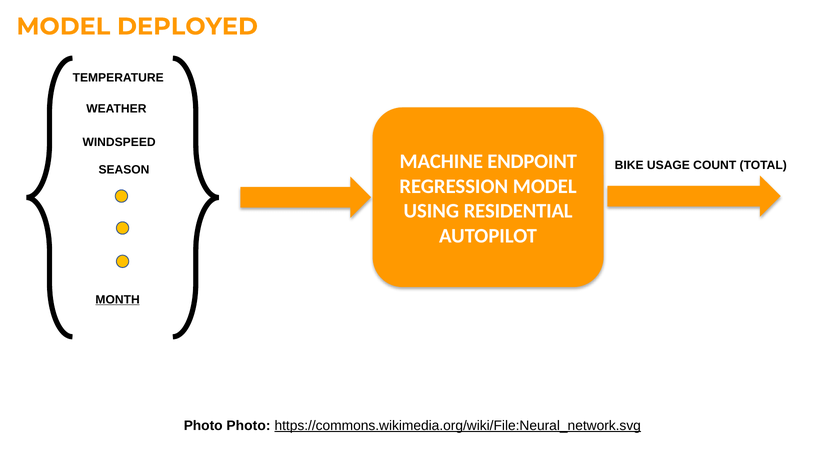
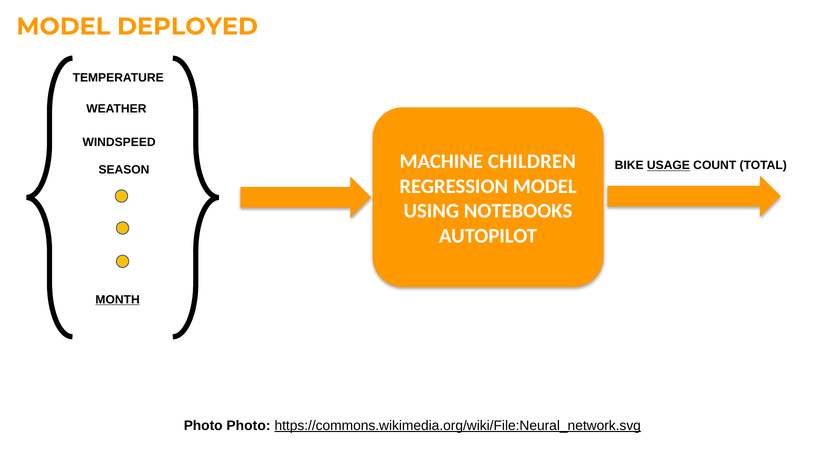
ENDPOINT: ENDPOINT -> CHILDREN
USAGE underline: none -> present
RESIDENTIAL: RESIDENTIAL -> NOTEBOOKS
